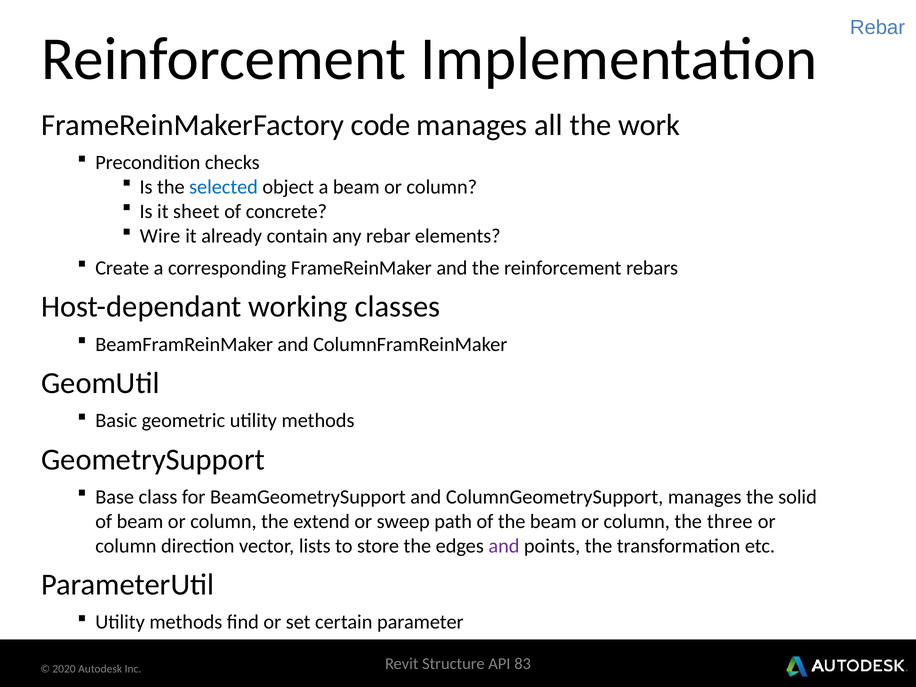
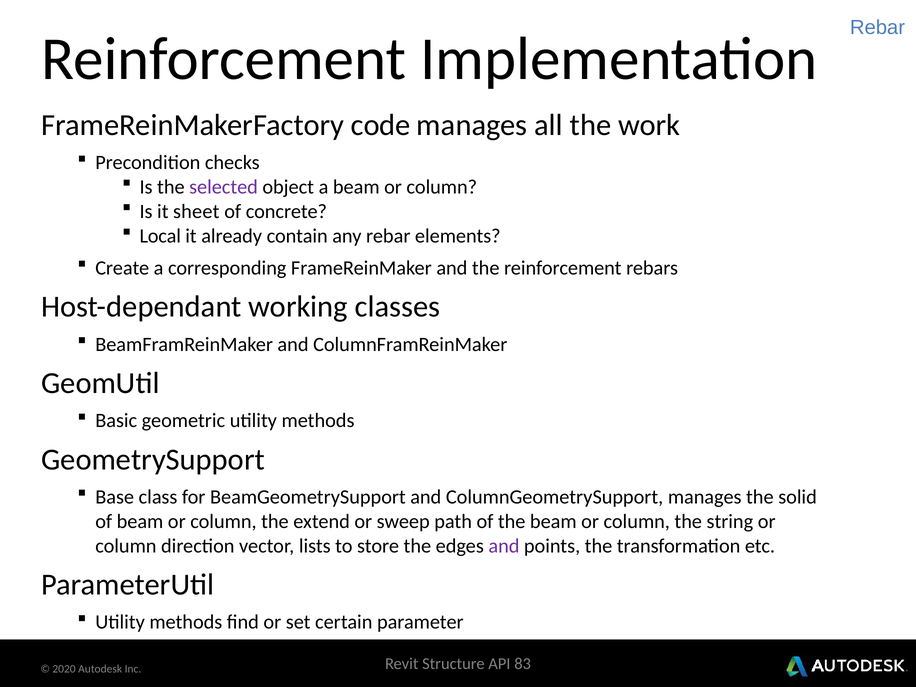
selected colour: blue -> purple
Wire: Wire -> Local
three: three -> string
